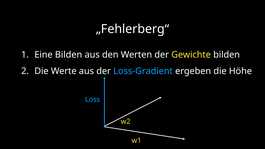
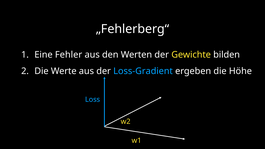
Eine Bilden: Bilden -> Fehler
